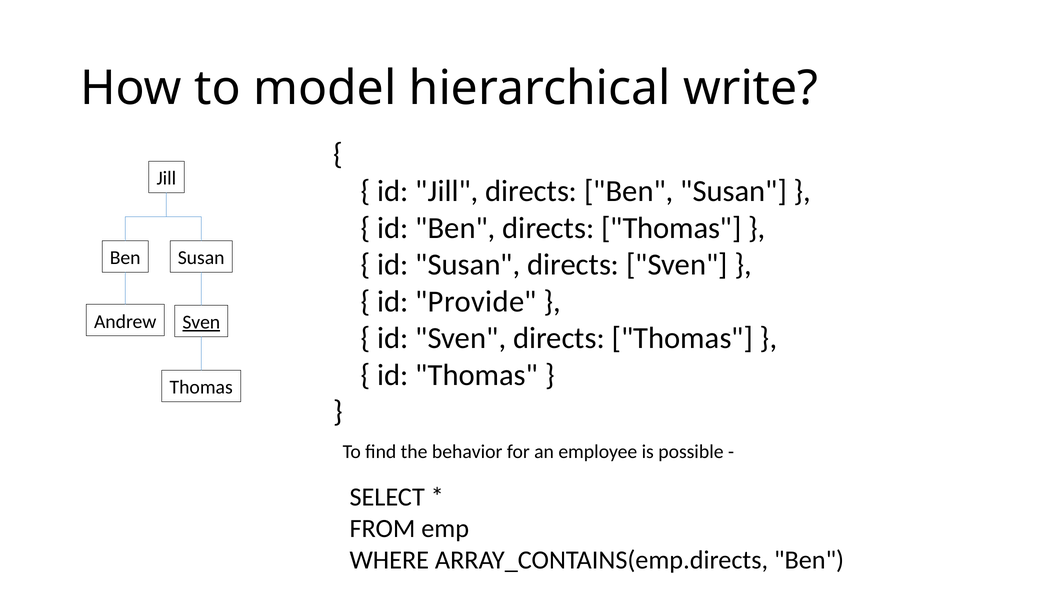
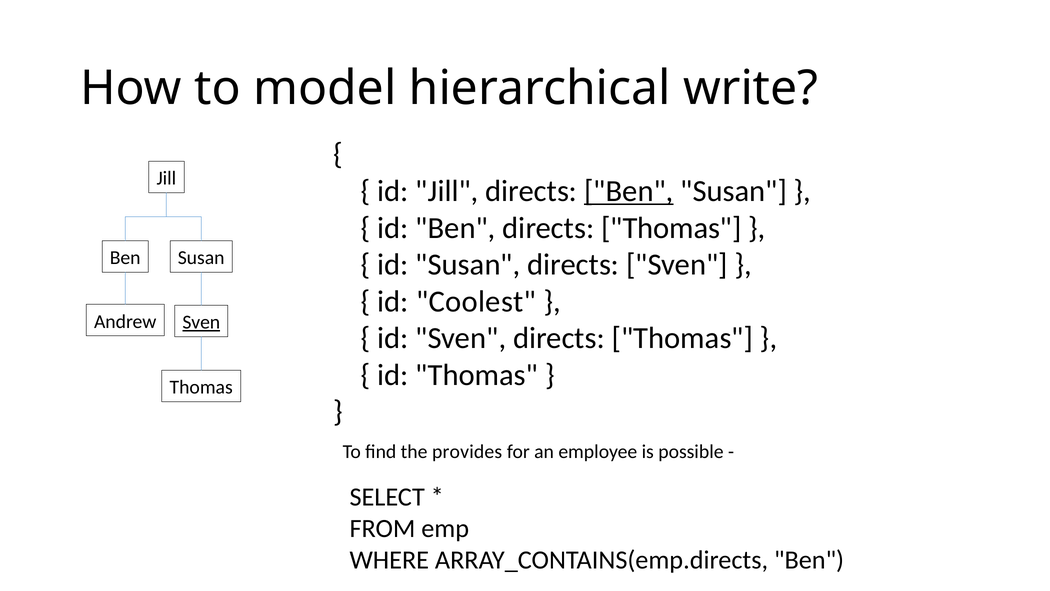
Ben at (629, 191) underline: none -> present
Provide: Provide -> Coolest
behavior: behavior -> provides
